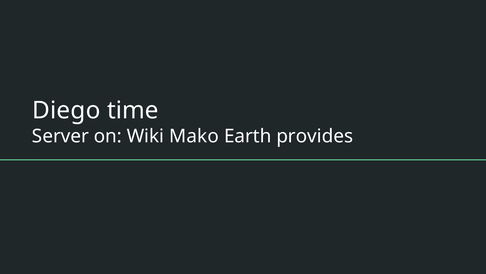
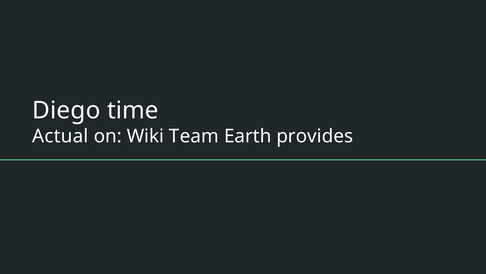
Server: Server -> Actual
Mako: Mako -> Team
